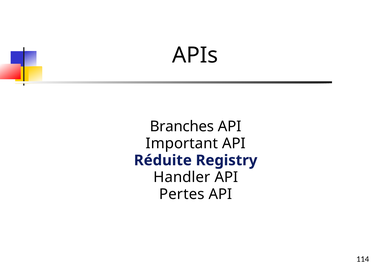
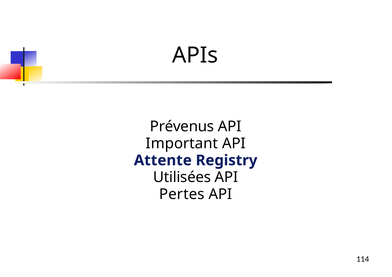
Branches: Branches -> Prévenus
Réduite: Réduite -> Attente
Handler: Handler -> Utilisées
